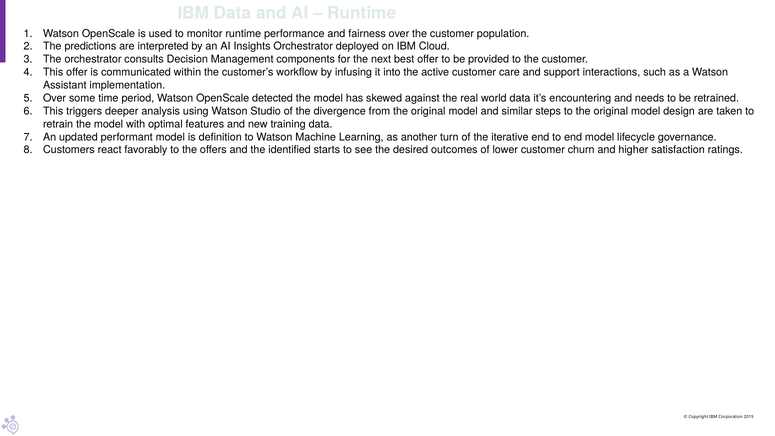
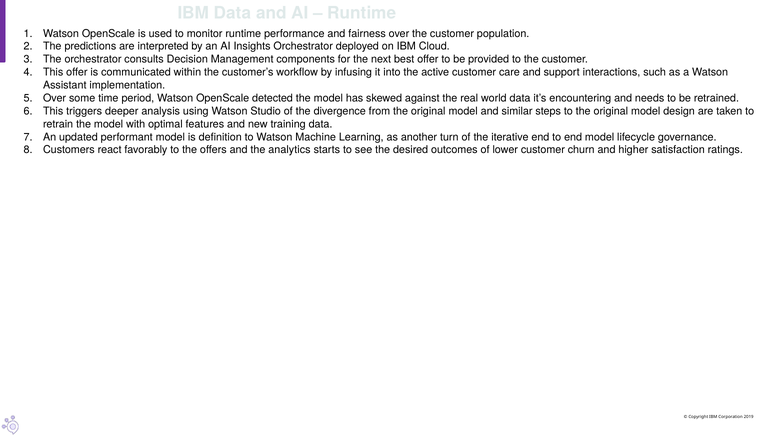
identified: identified -> analytics
